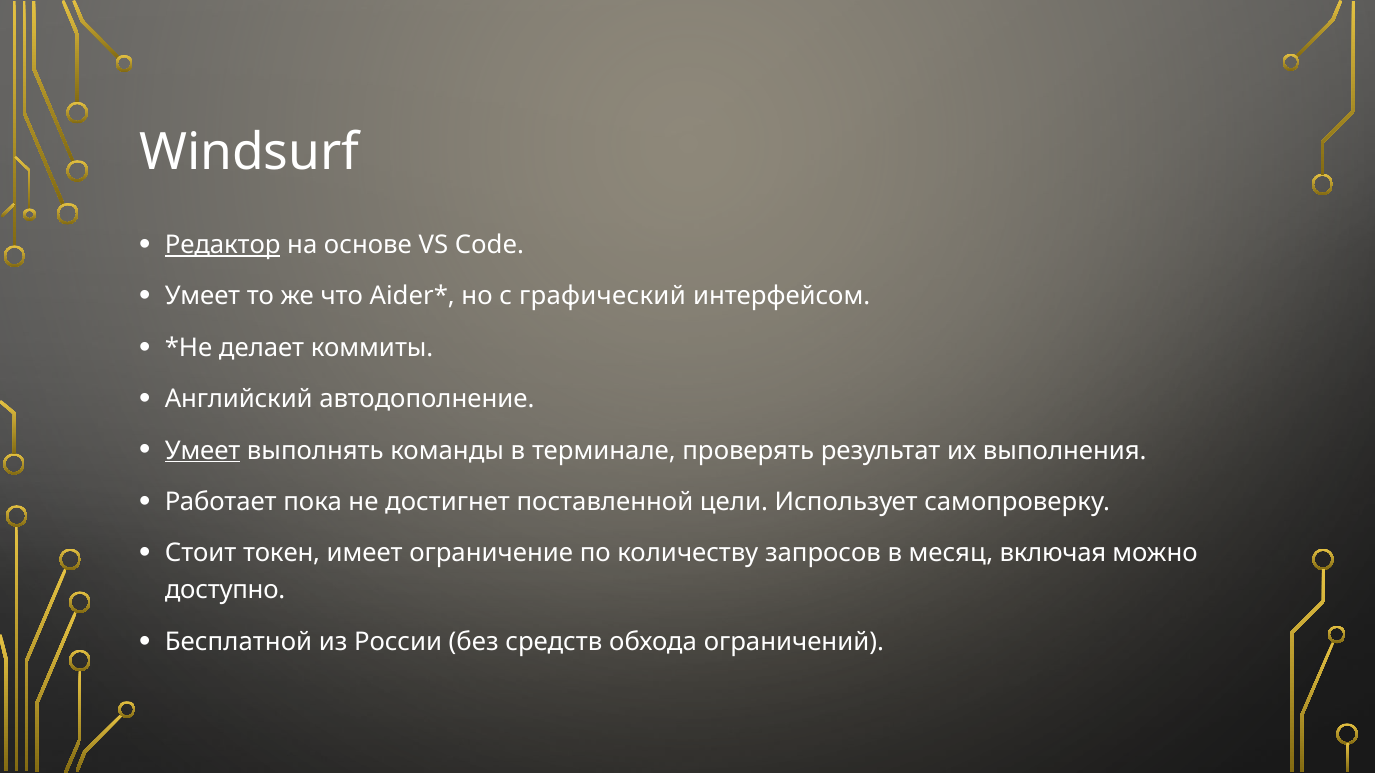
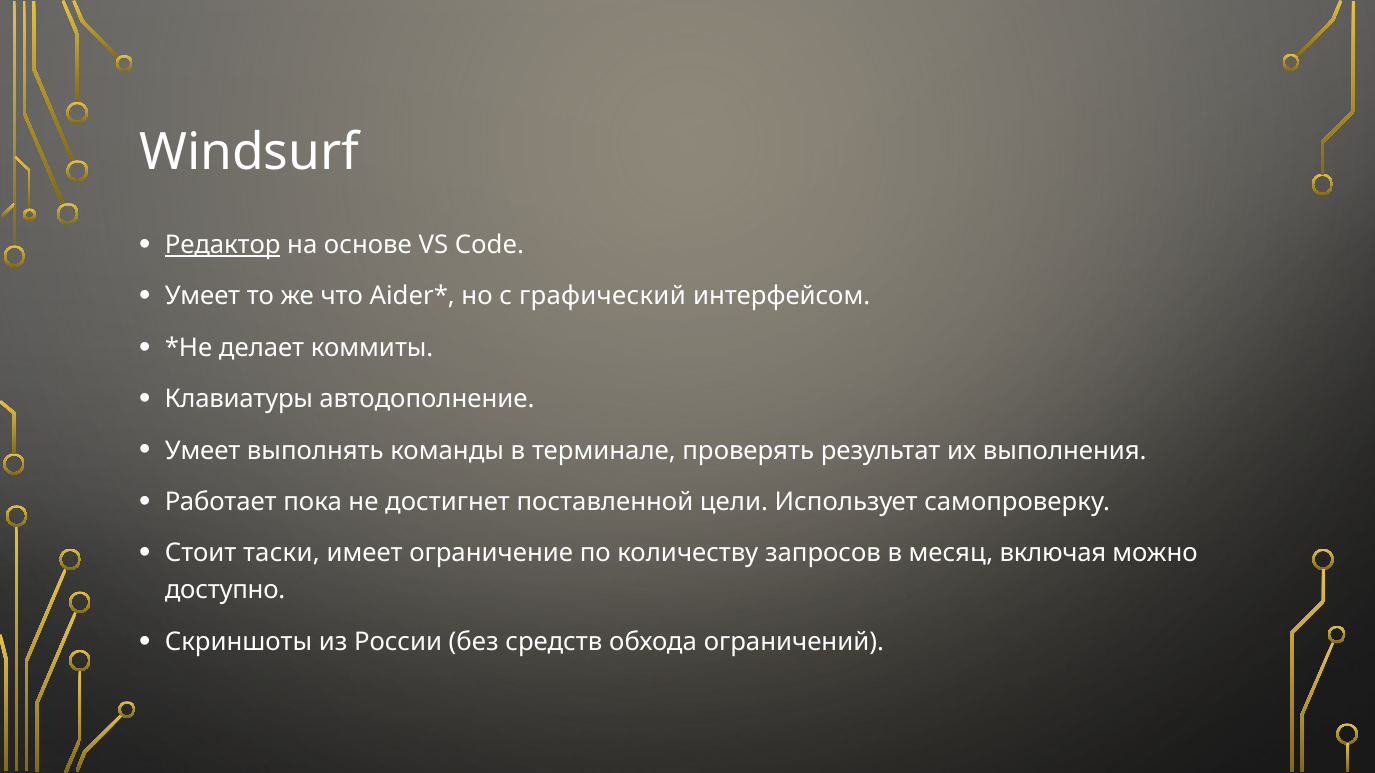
Английский: Английский -> Клавиатуры
Умеет at (203, 451) underline: present -> none
токен: токен -> таски
Бесплатной: Бесплатной -> Скриншоты
